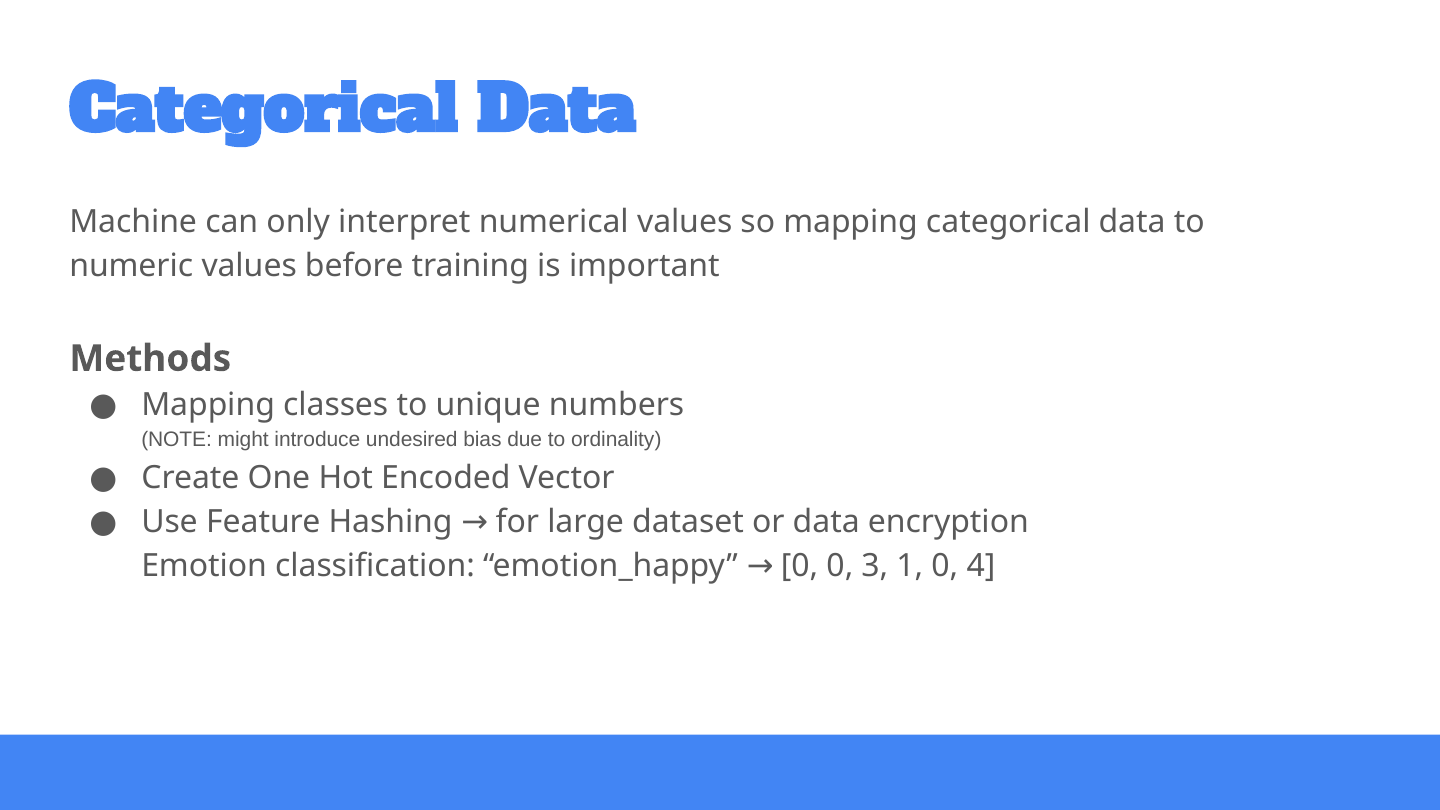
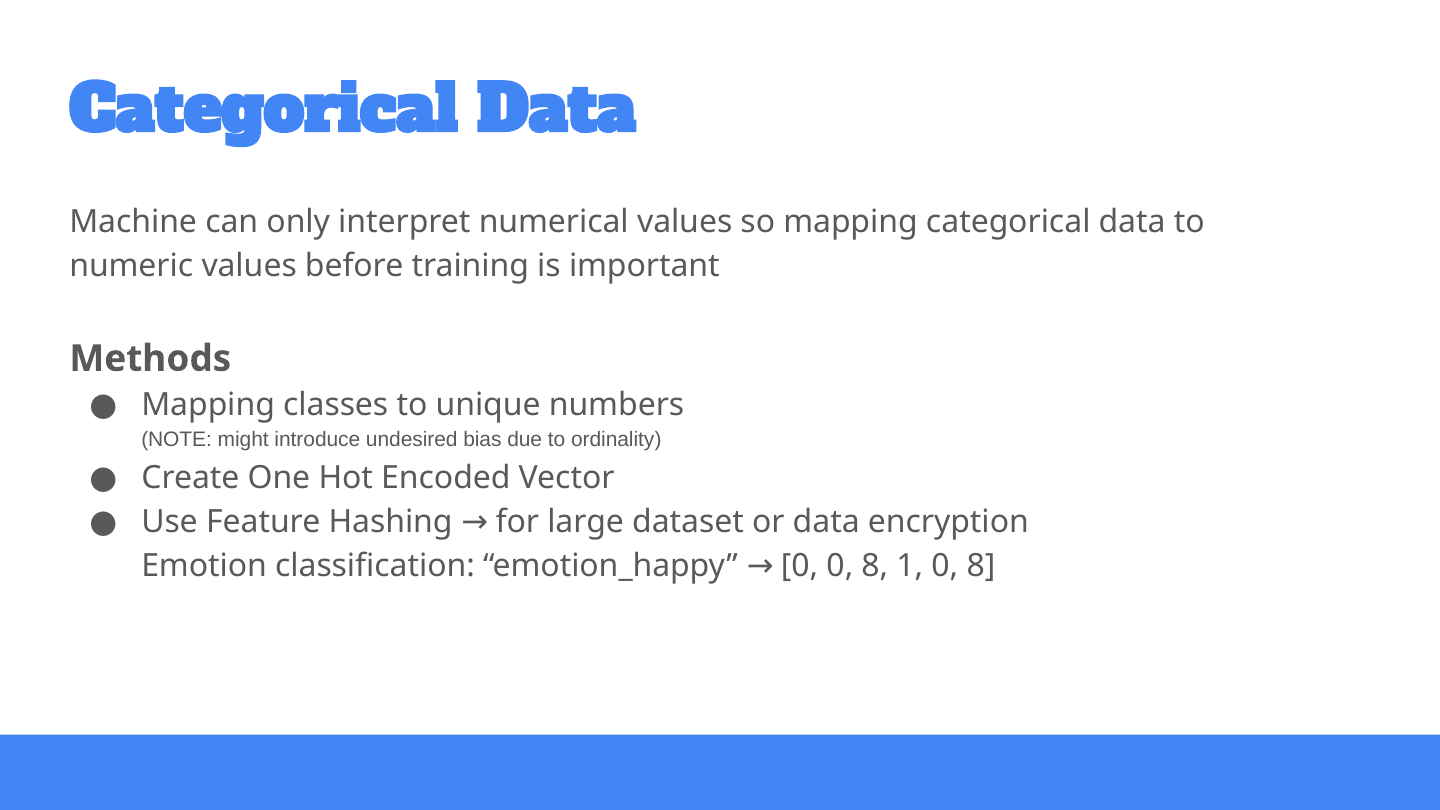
0 0 3: 3 -> 8
1 0 4: 4 -> 8
